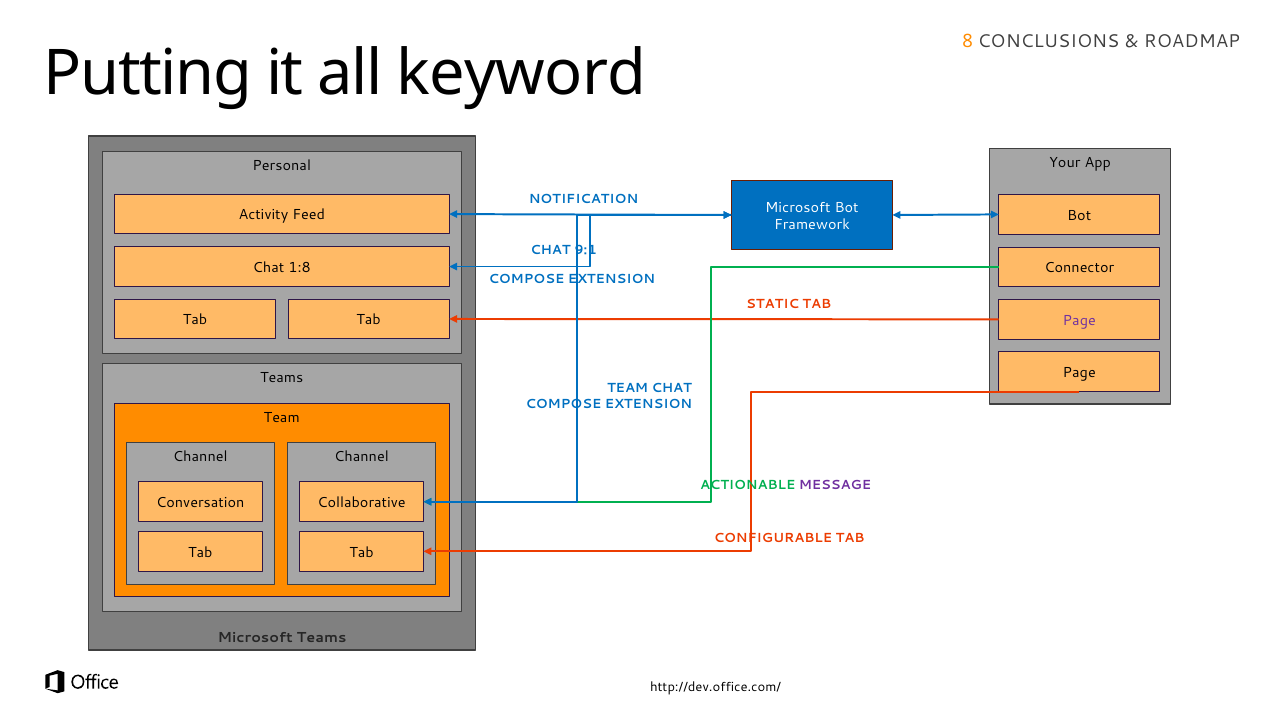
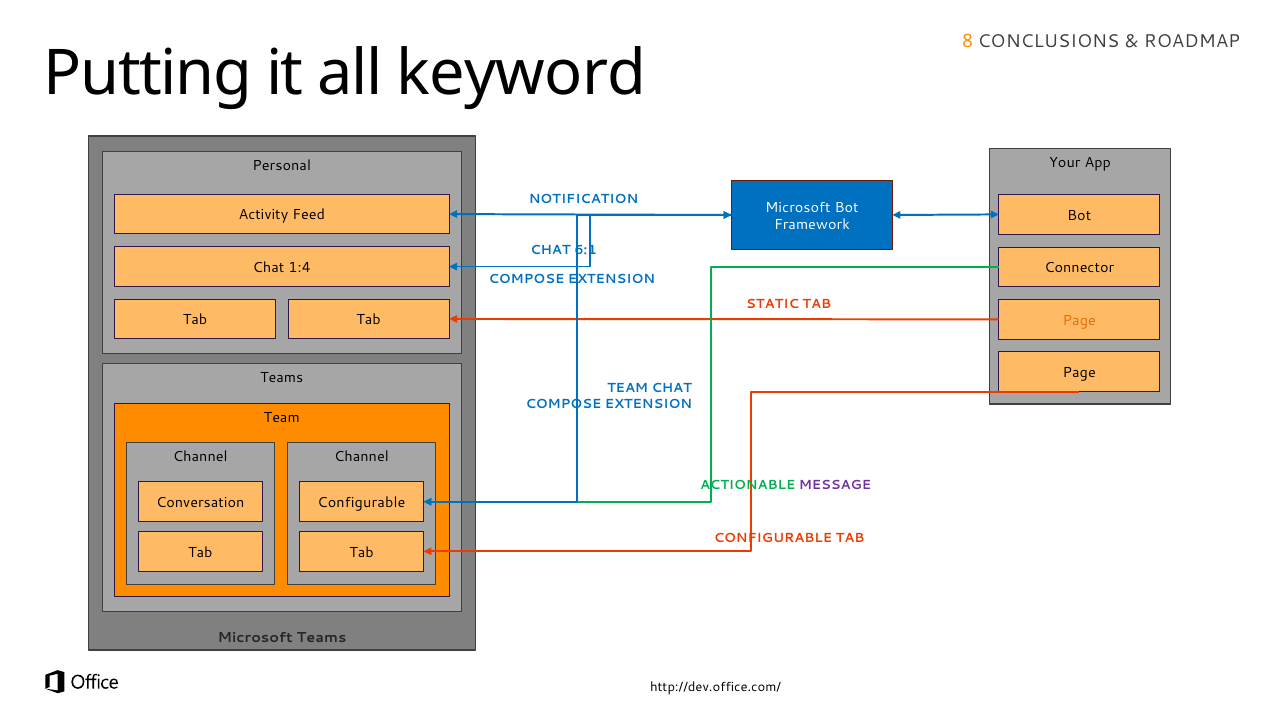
9:1: 9:1 -> 6:1
1:8: 1:8 -> 1:4
Page at (1079, 320) colour: purple -> orange
Collaborative at (361, 503): Collaborative -> Configurable
